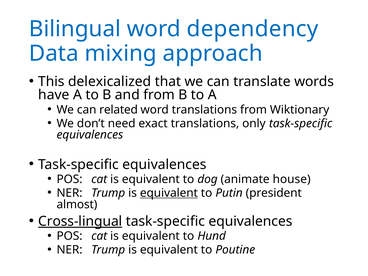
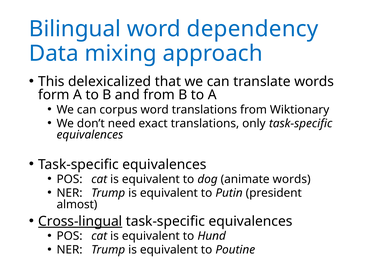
have: have -> form
related: related -> corpus
animate house: house -> words
equivalent at (169, 193) underline: present -> none
